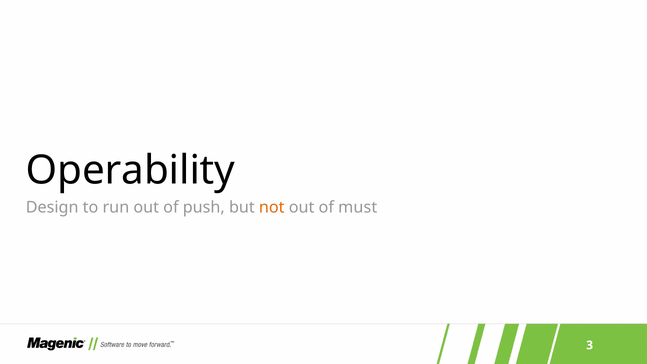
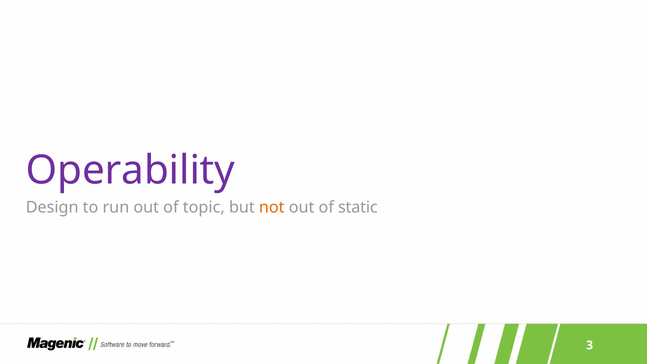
Operability colour: black -> purple
push: push -> topic
must: must -> static
